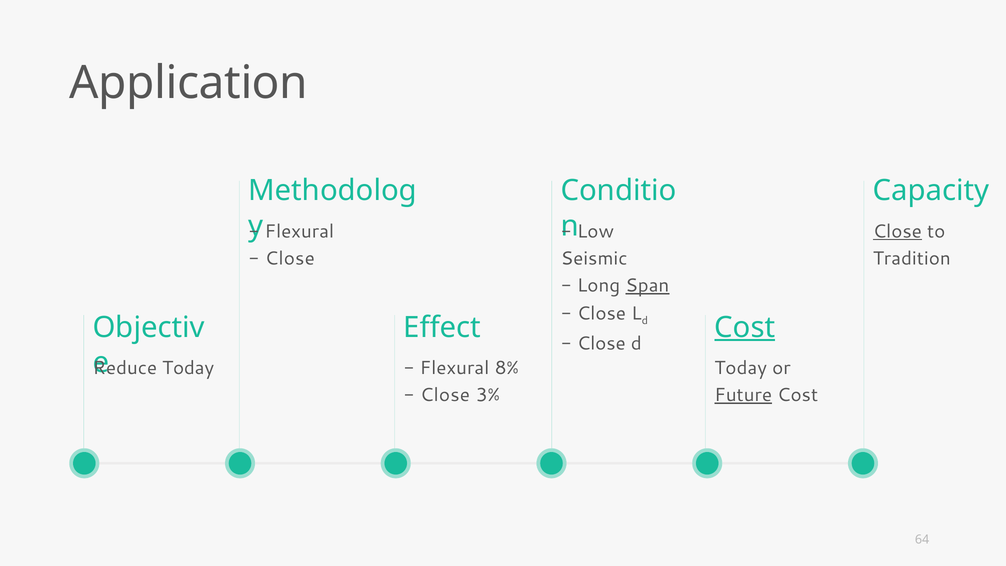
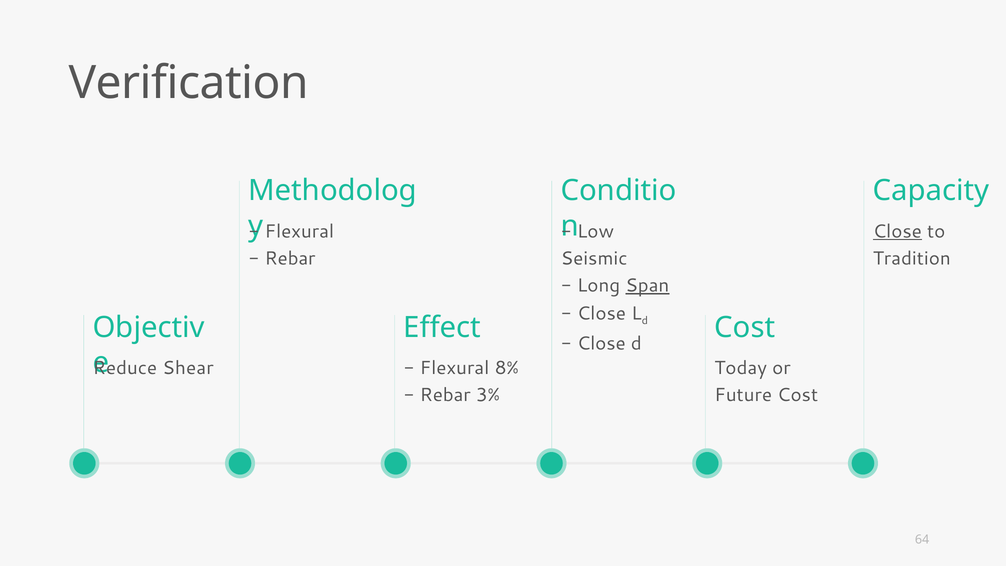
Application: Application -> Verification
Close at (290, 258): Close -> Rebar
Cost at (745, 327) underline: present -> none
Today at (188, 368): Today -> Shear
Close at (445, 395): Close -> Rebar
Future underline: present -> none
